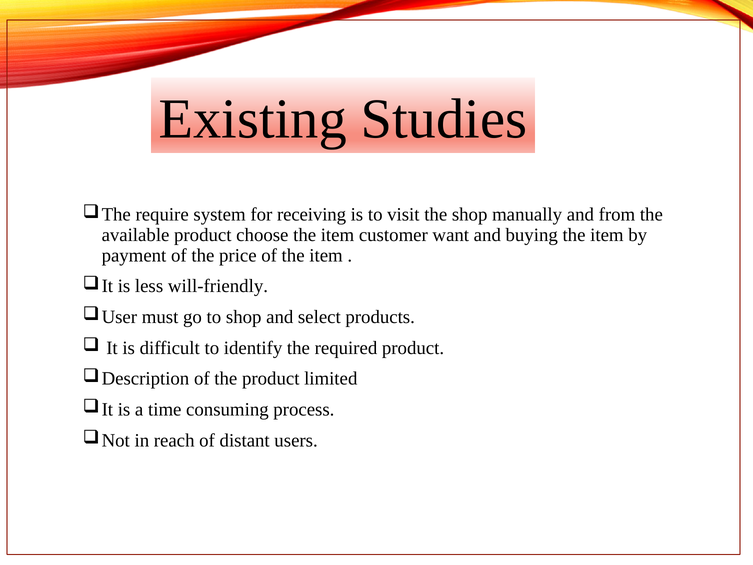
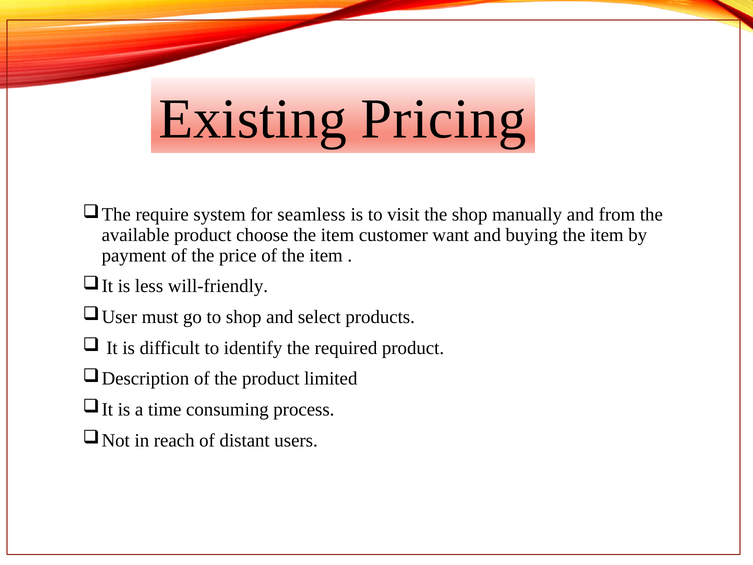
Studies: Studies -> Pricing
receiving: receiving -> seamless
